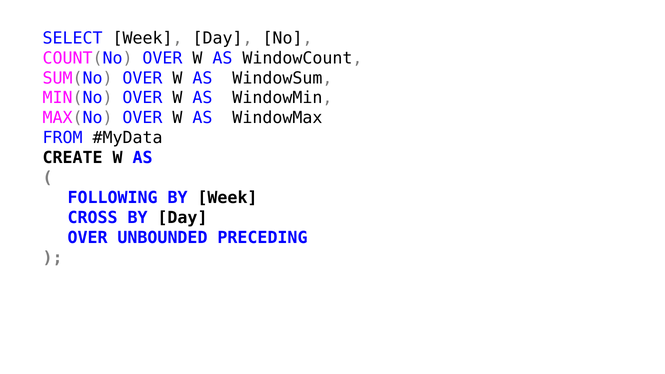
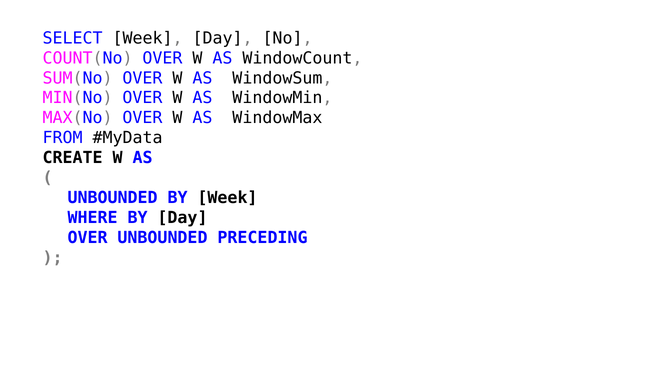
FOLLOWING at (113, 198): FOLLOWING -> UNBOUNDED
CROSS: CROSS -> WHERE
